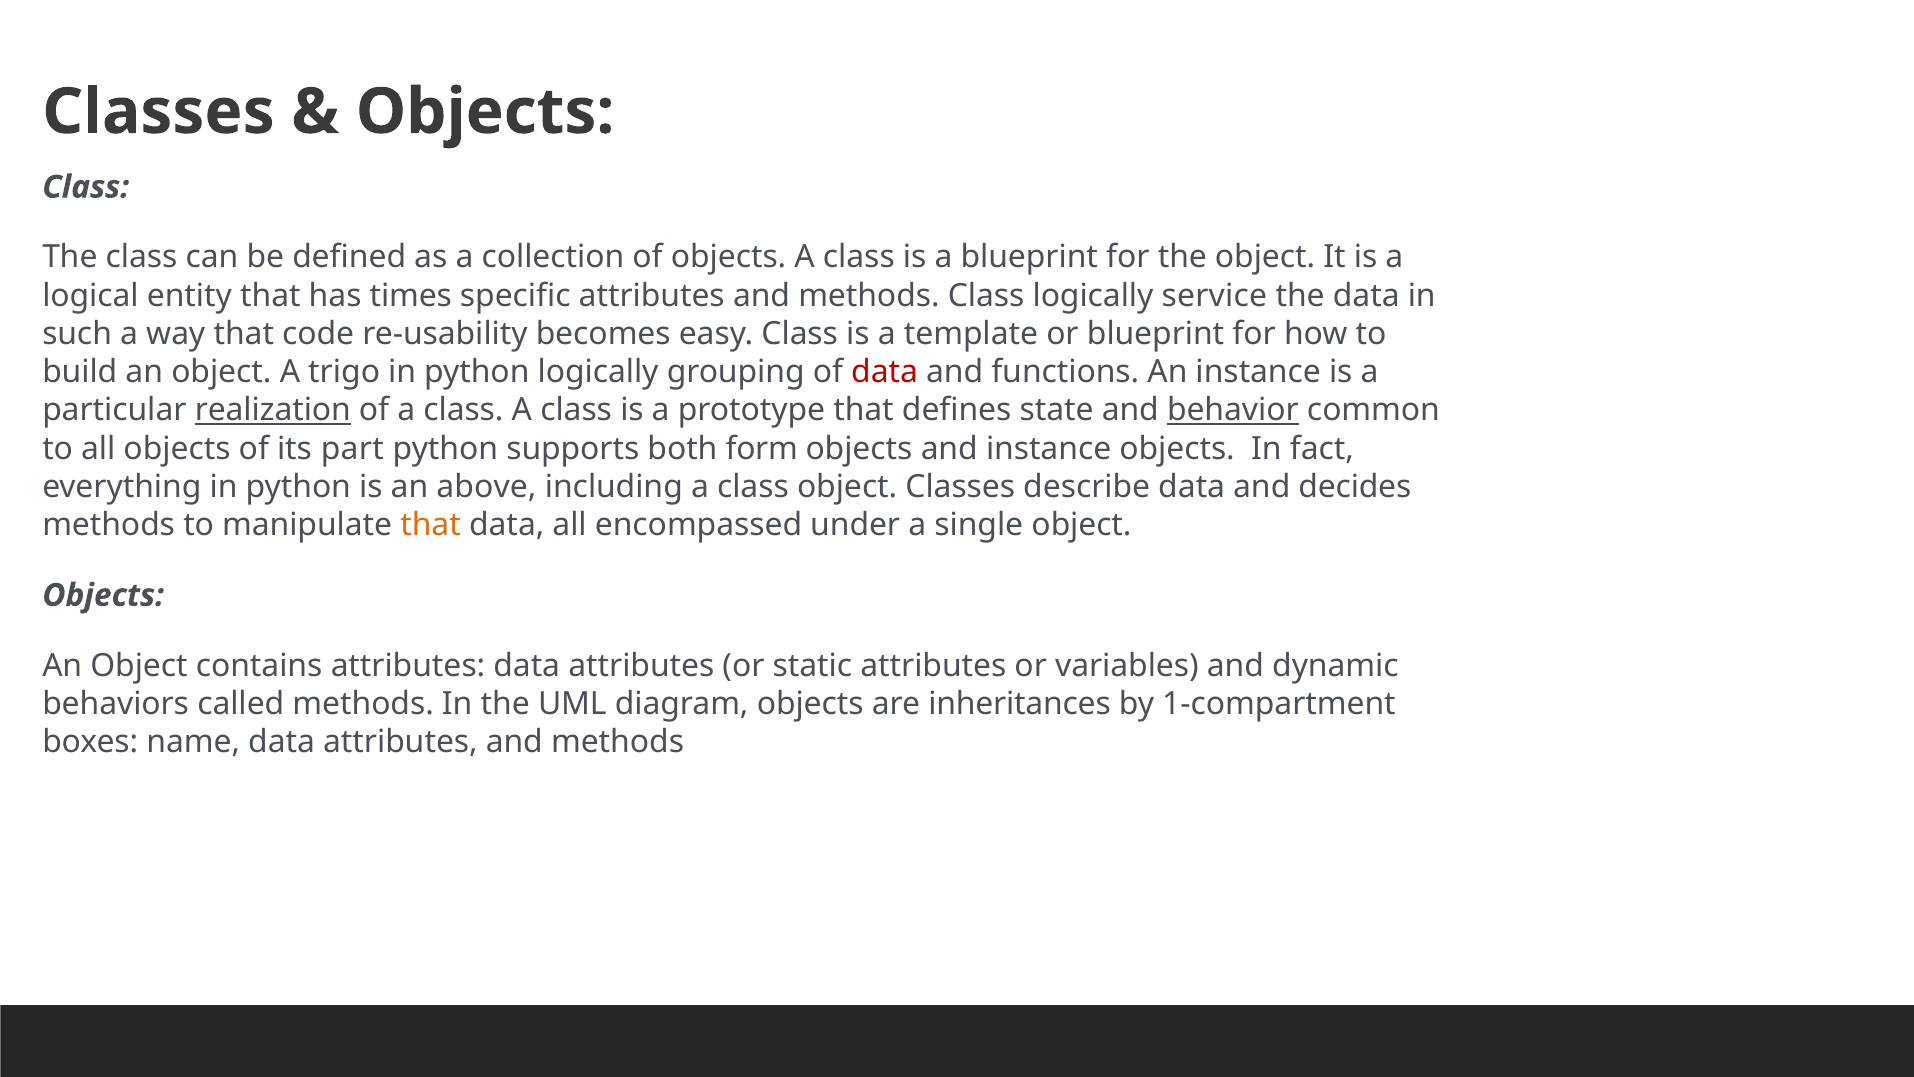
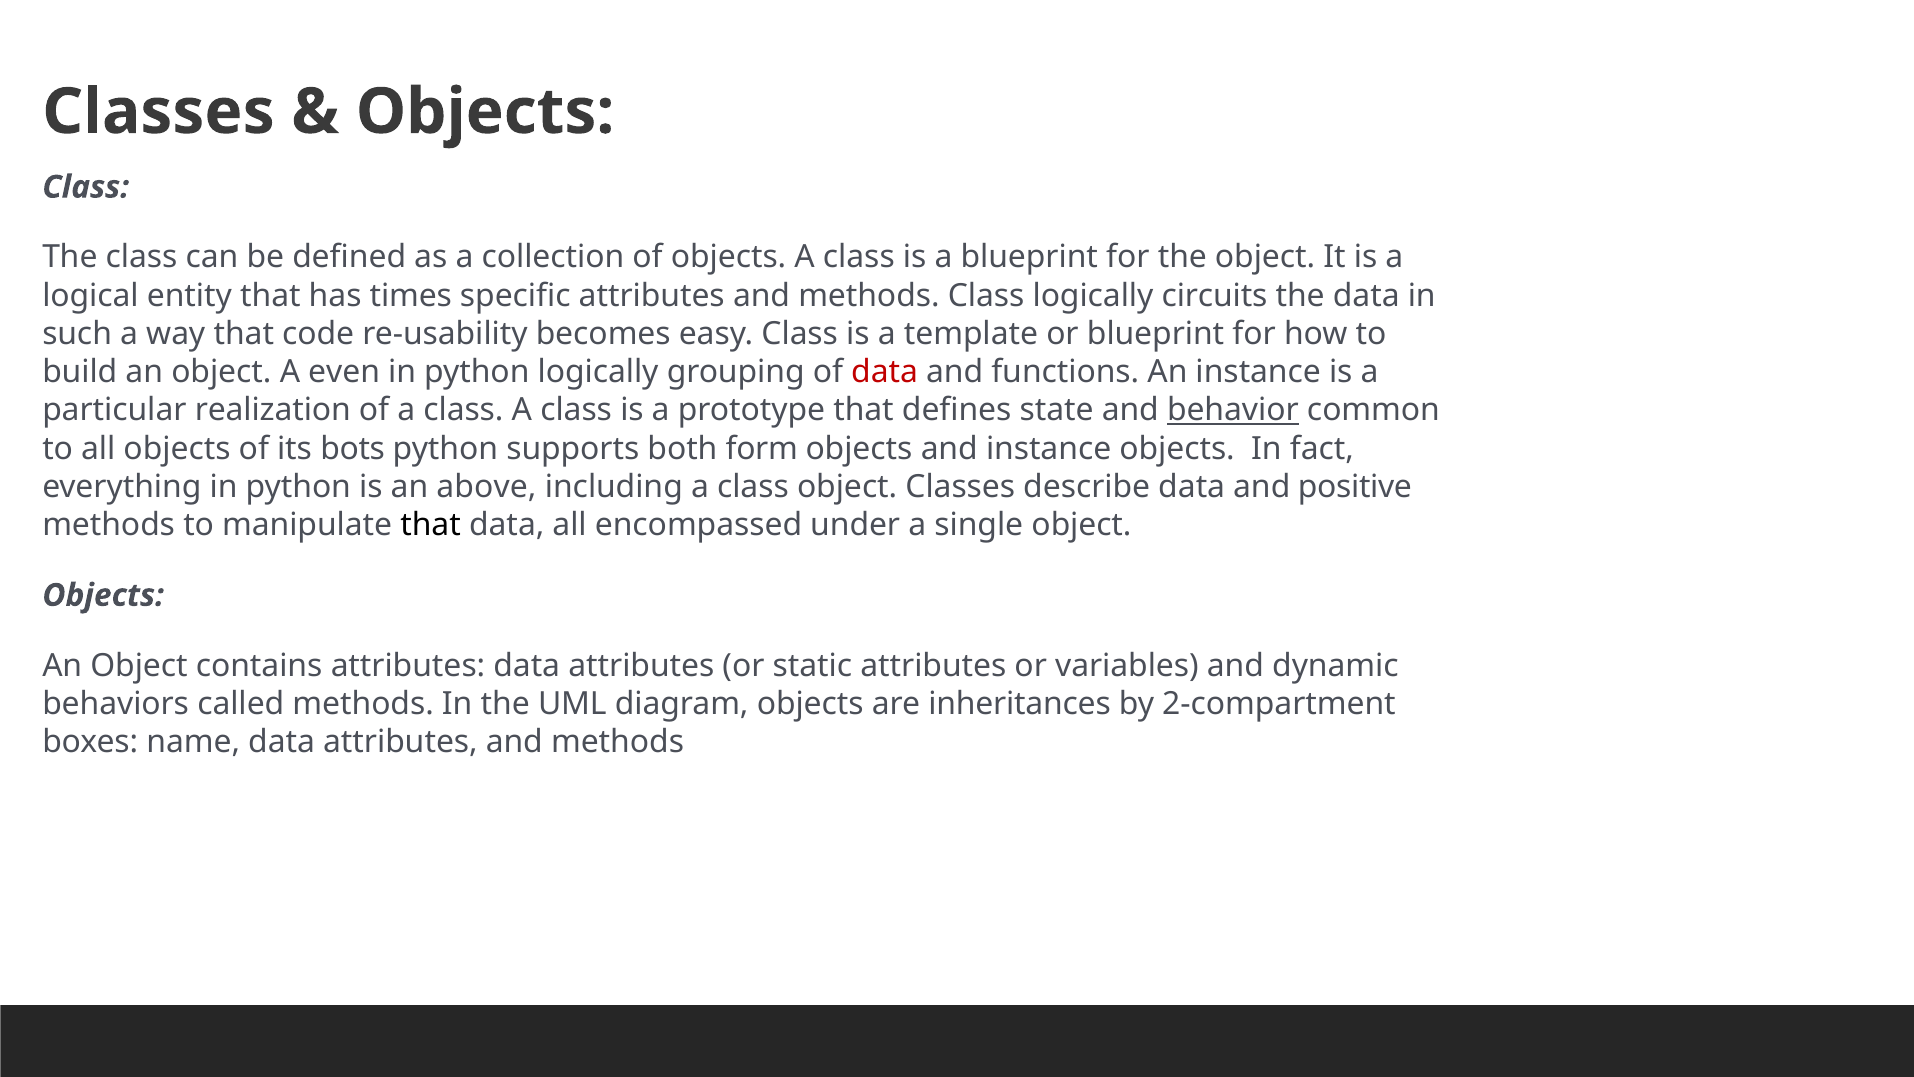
service: service -> circuits
trigo: trigo -> even
realization underline: present -> none
part: part -> bots
decides: decides -> positive
that at (431, 525) colour: orange -> black
1-compartment: 1-compartment -> 2-compartment
